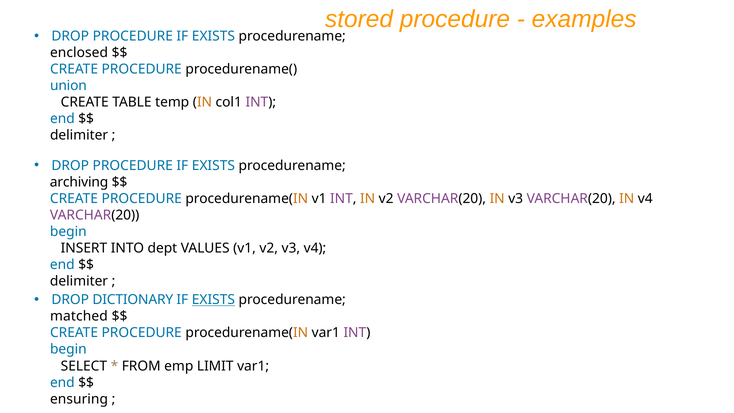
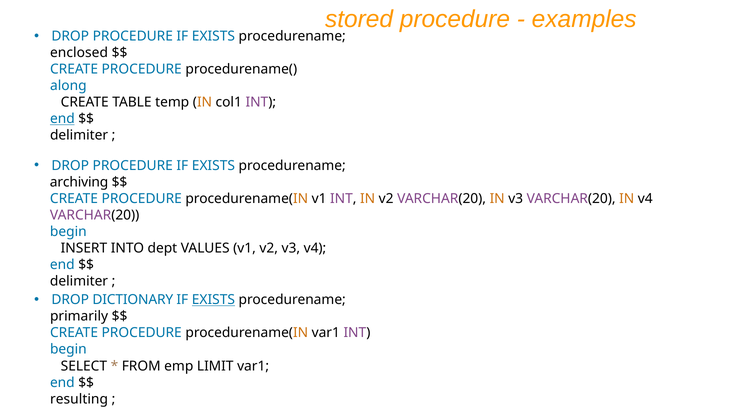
union: union -> along
end at (62, 119) underline: none -> present
matched: matched -> primarily
ensuring: ensuring -> resulting
